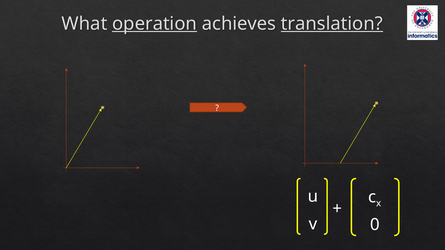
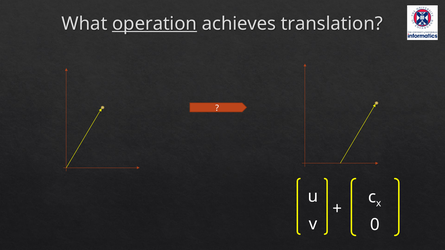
translation underline: present -> none
